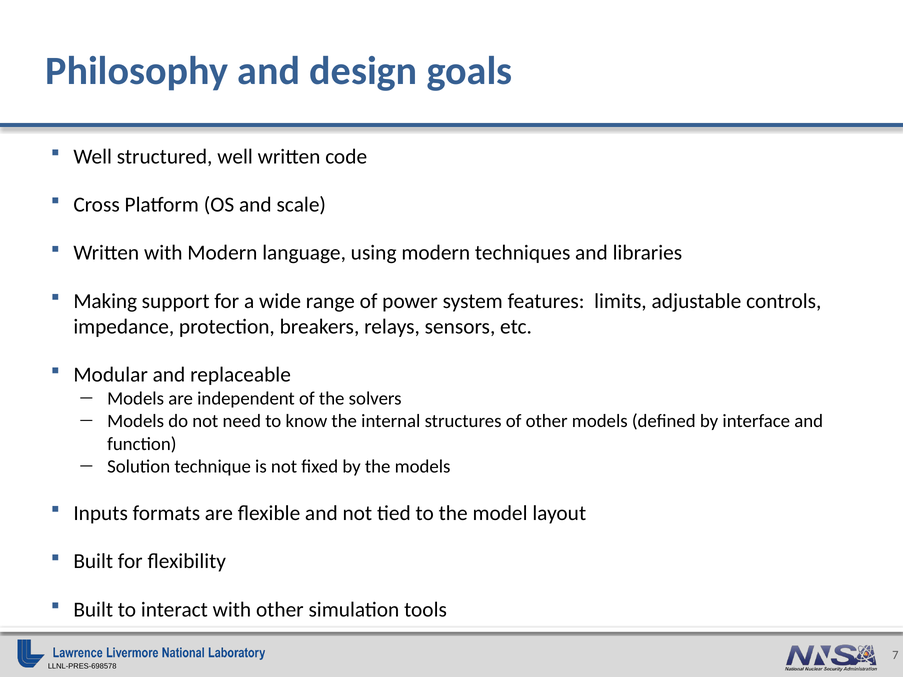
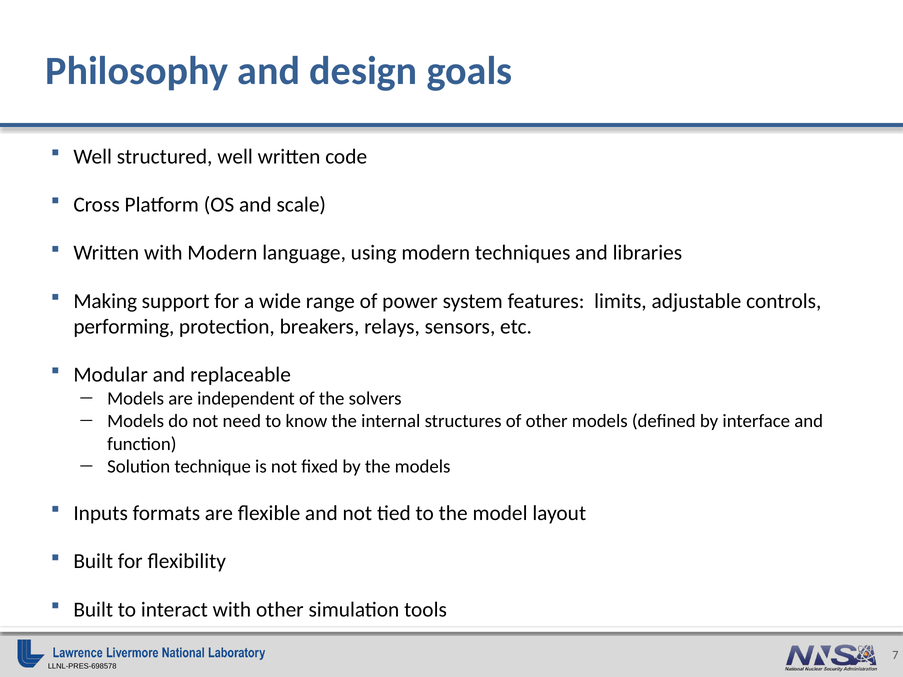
impedance: impedance -> performing
